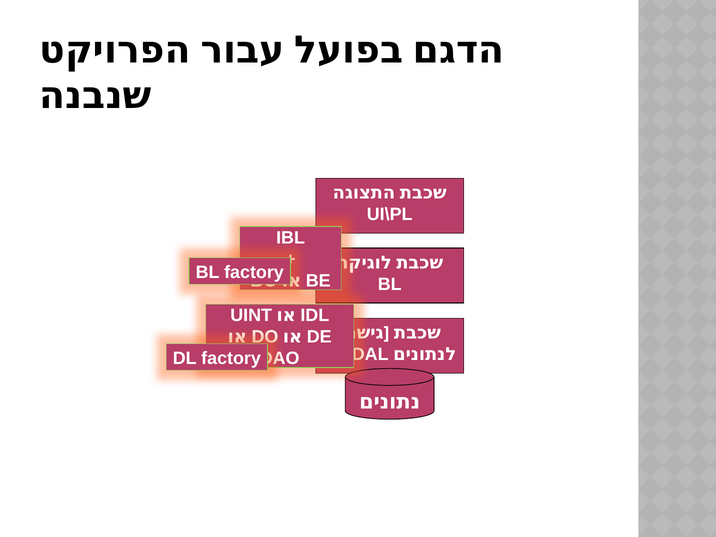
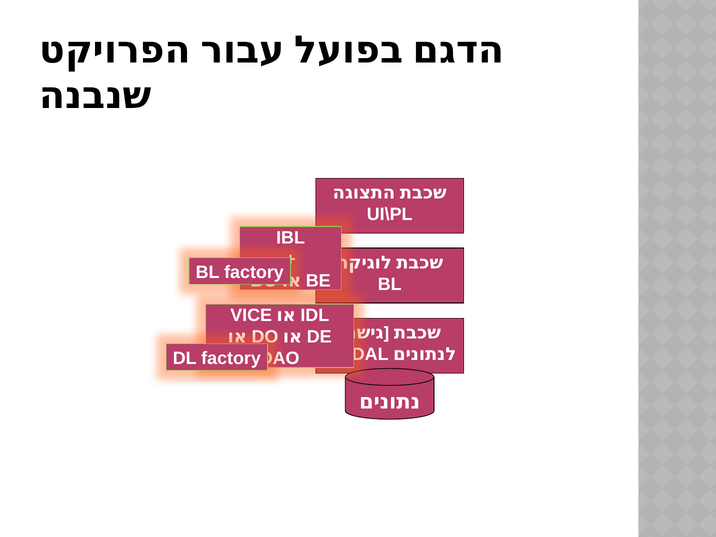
UINT: UINT -> VICE
